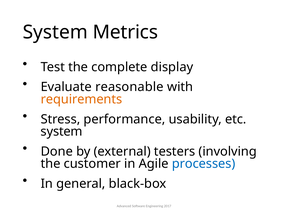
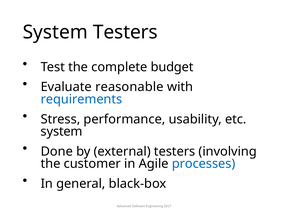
System Metrics: Metrics -> Testers
display: display -> budget
requirements colour: orange -> blue
